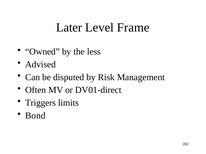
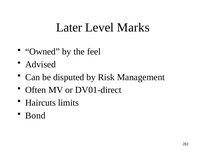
Frame: Frame -> Marks
less: less -> feel
Triggers: Triggers -> Haircuts
